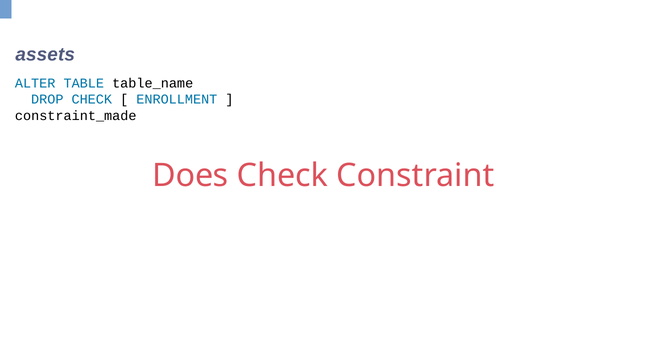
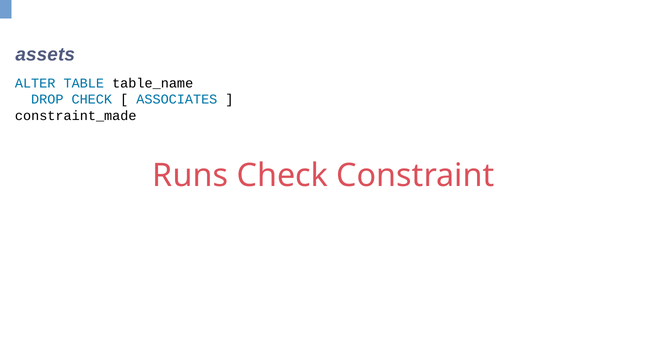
ENROLLMENT: ENROLLMENT -> ASSOCIATES
Does: Does -> Runs
